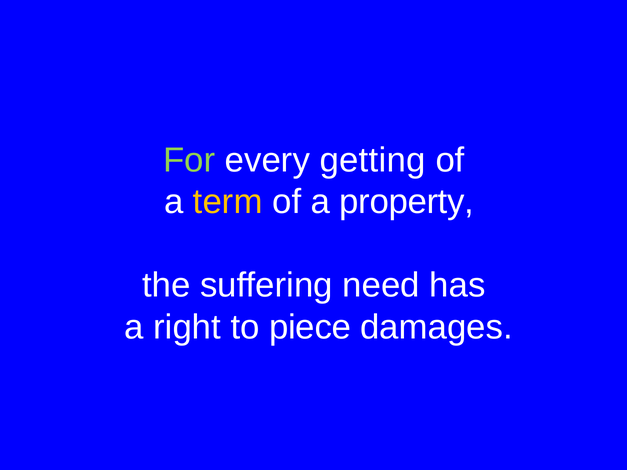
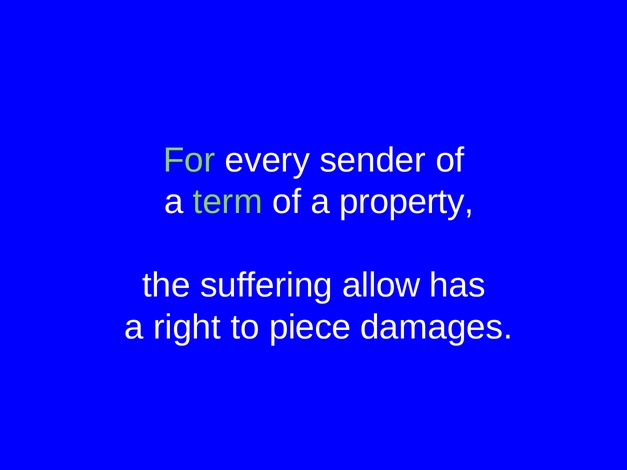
getting: getting -> sender
term colour: yellow -> light green
need: need -> allow
